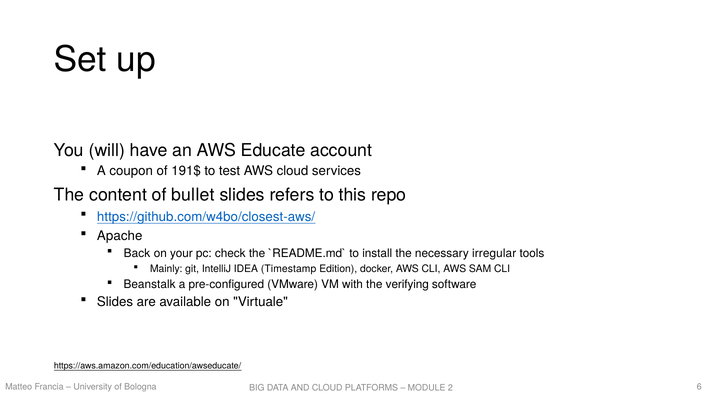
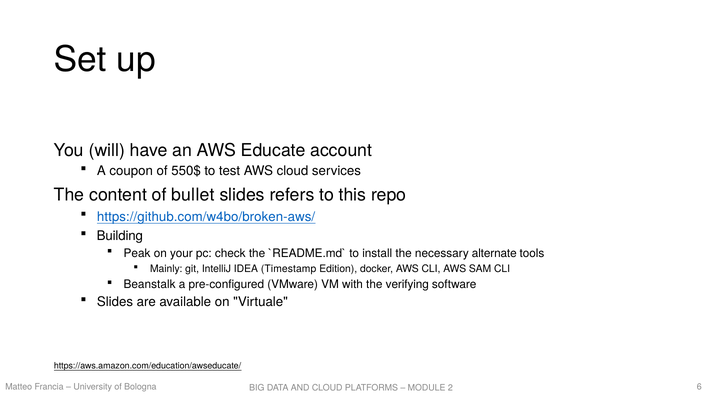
191$: 191$ -> 550$
https://github.com/w4bo/closest-aws/: https://github.com/w4bo/closest-aws/ -> https://github.com/w4bo/broken-aws/
Apache: Apache -> Building
Back: Back -> Peak
irregular: irregular -> alternate
